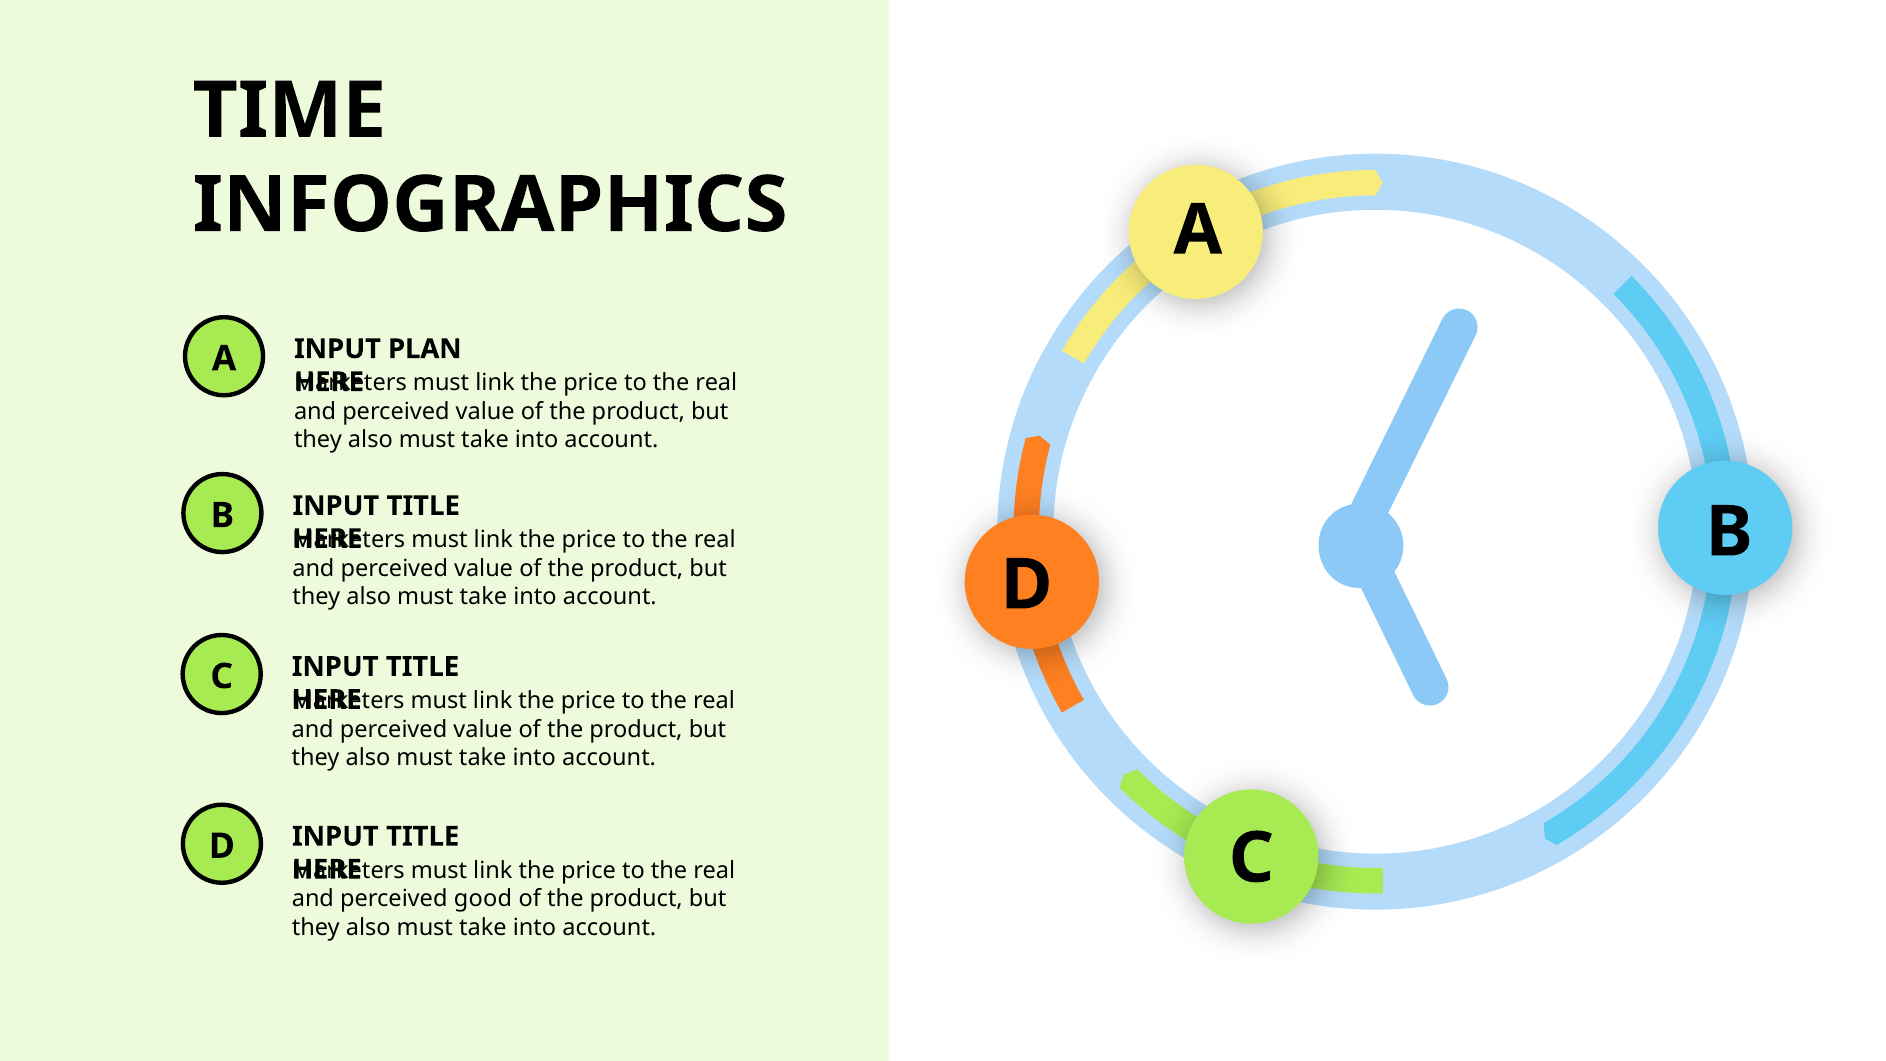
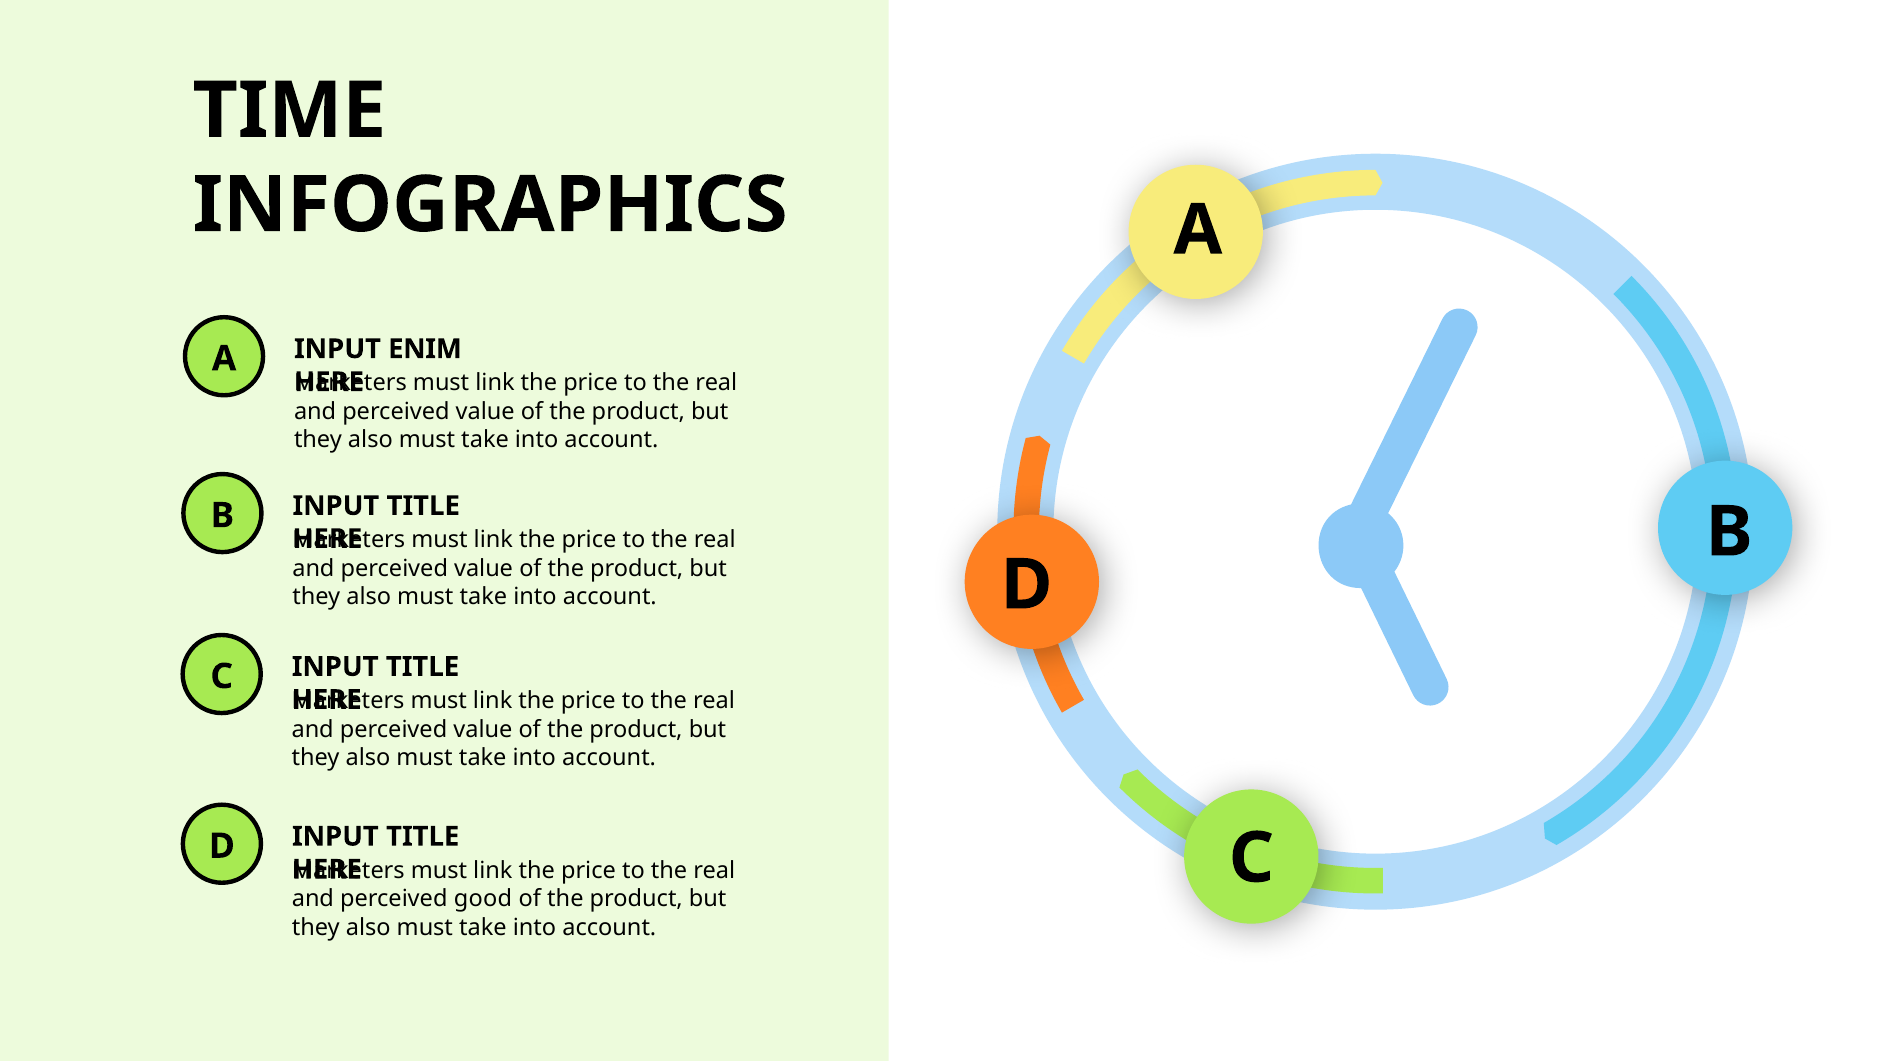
PLAN: PLAN -> ENIM
